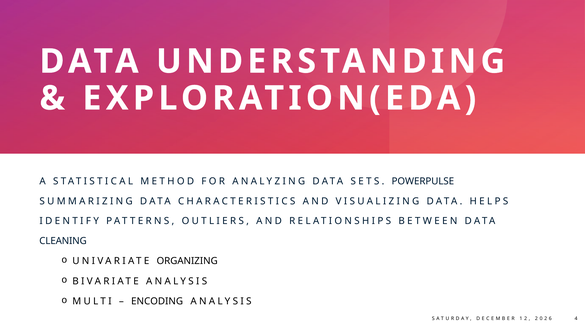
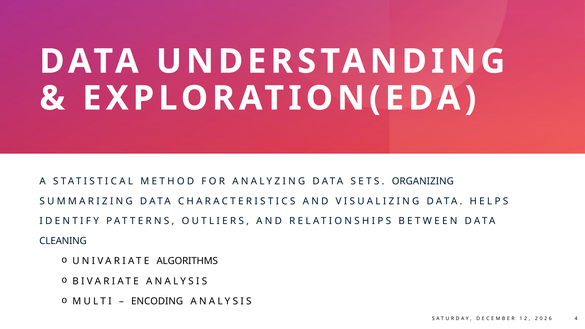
POWERPULSE: POWERPULSE -> ORGANIZING
ORGANIZING: ORGANIZING -> ALGORITHMS
